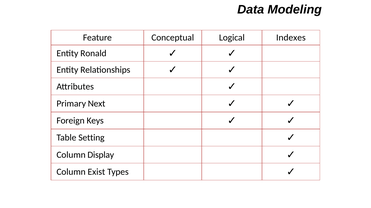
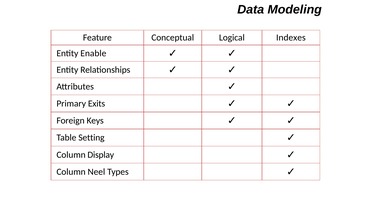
Ronald: Ronald -> Enable
Next: Next -> Exits
Exist: Exist -> Neel
